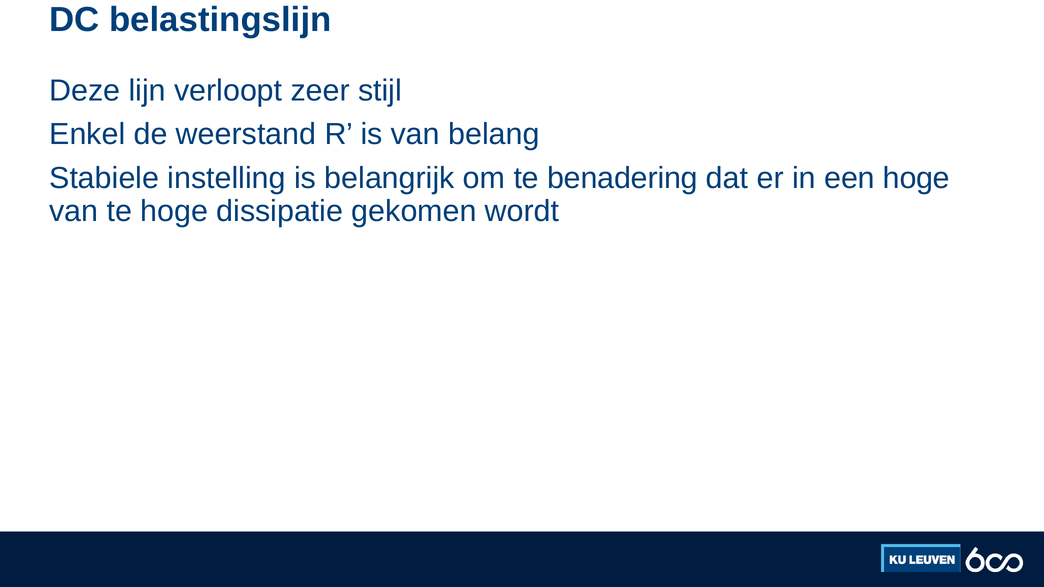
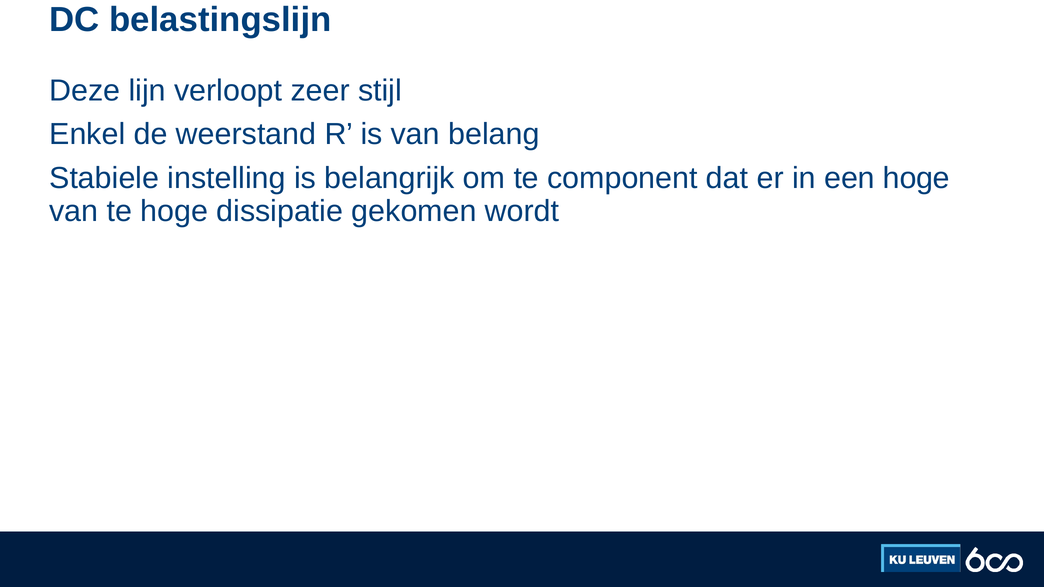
benadering: benadering -> component
